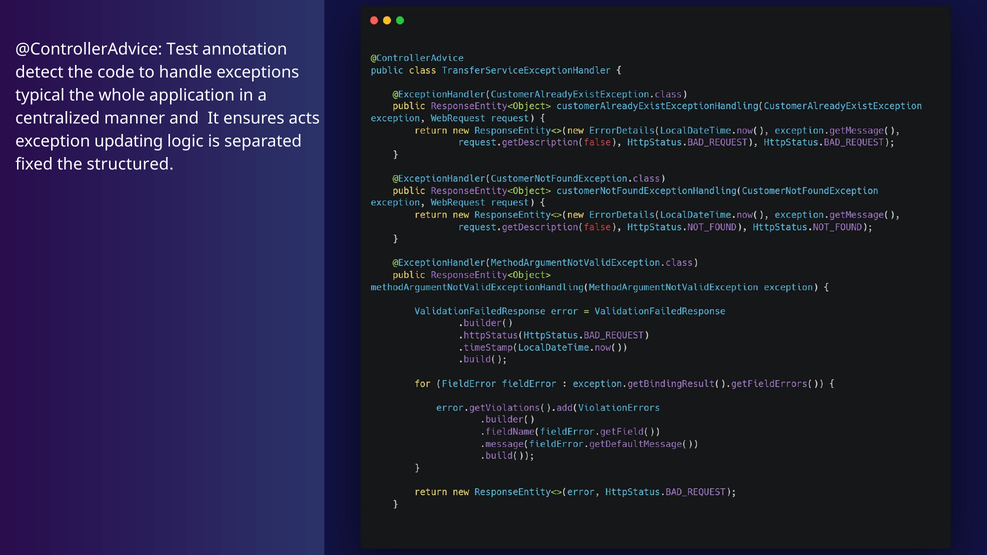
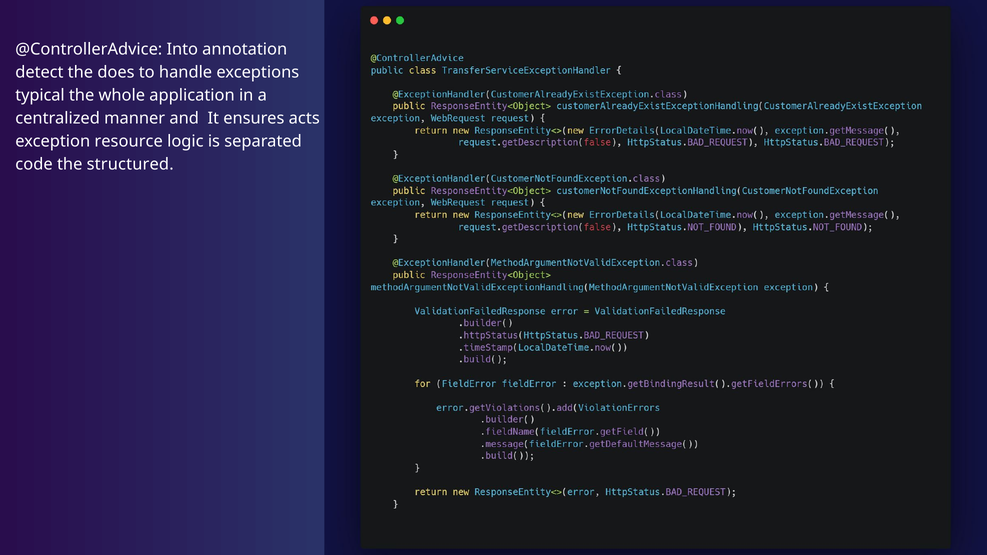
Test: Test -> Into
code: code -> does
updating: updating -> resource
fixed: fixed -> code
